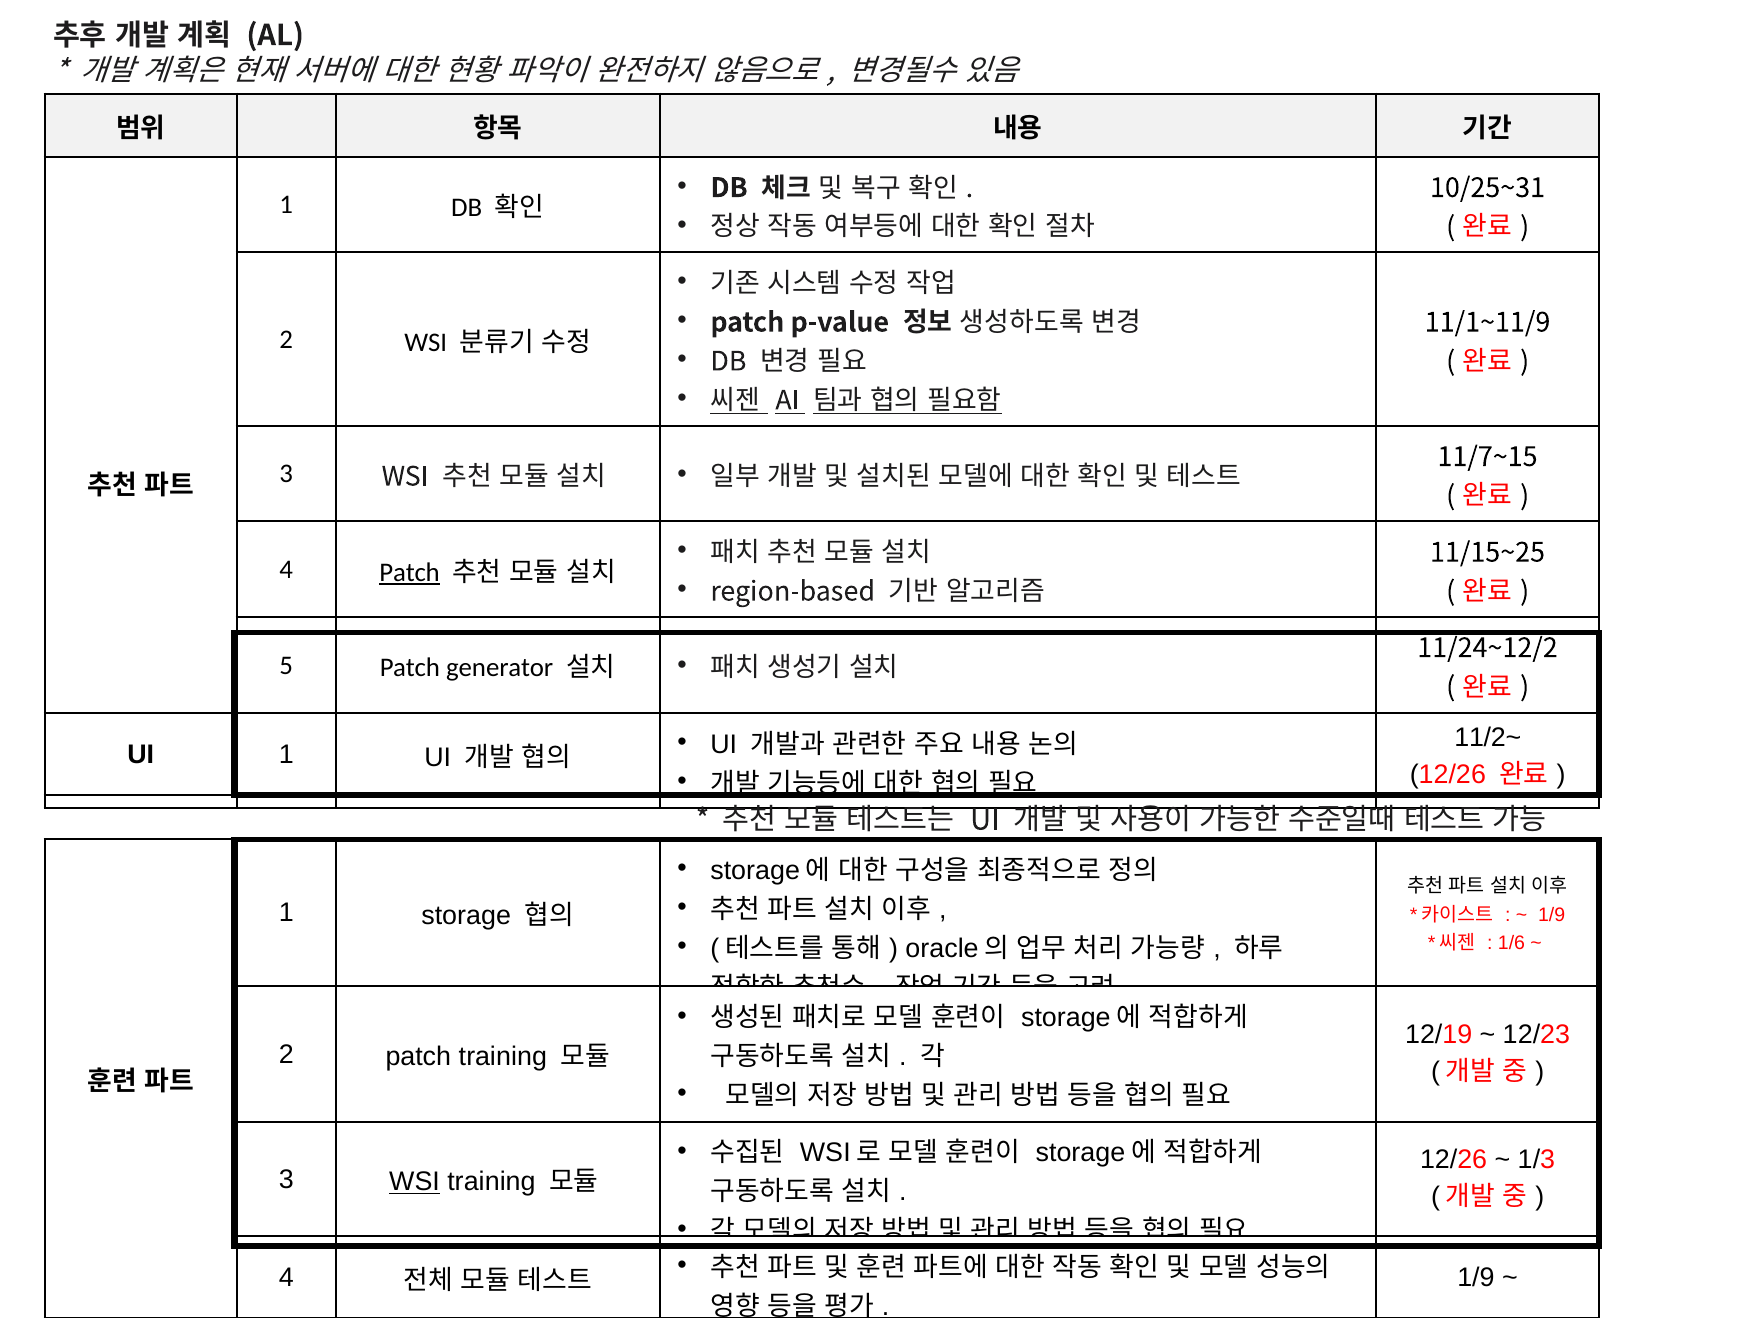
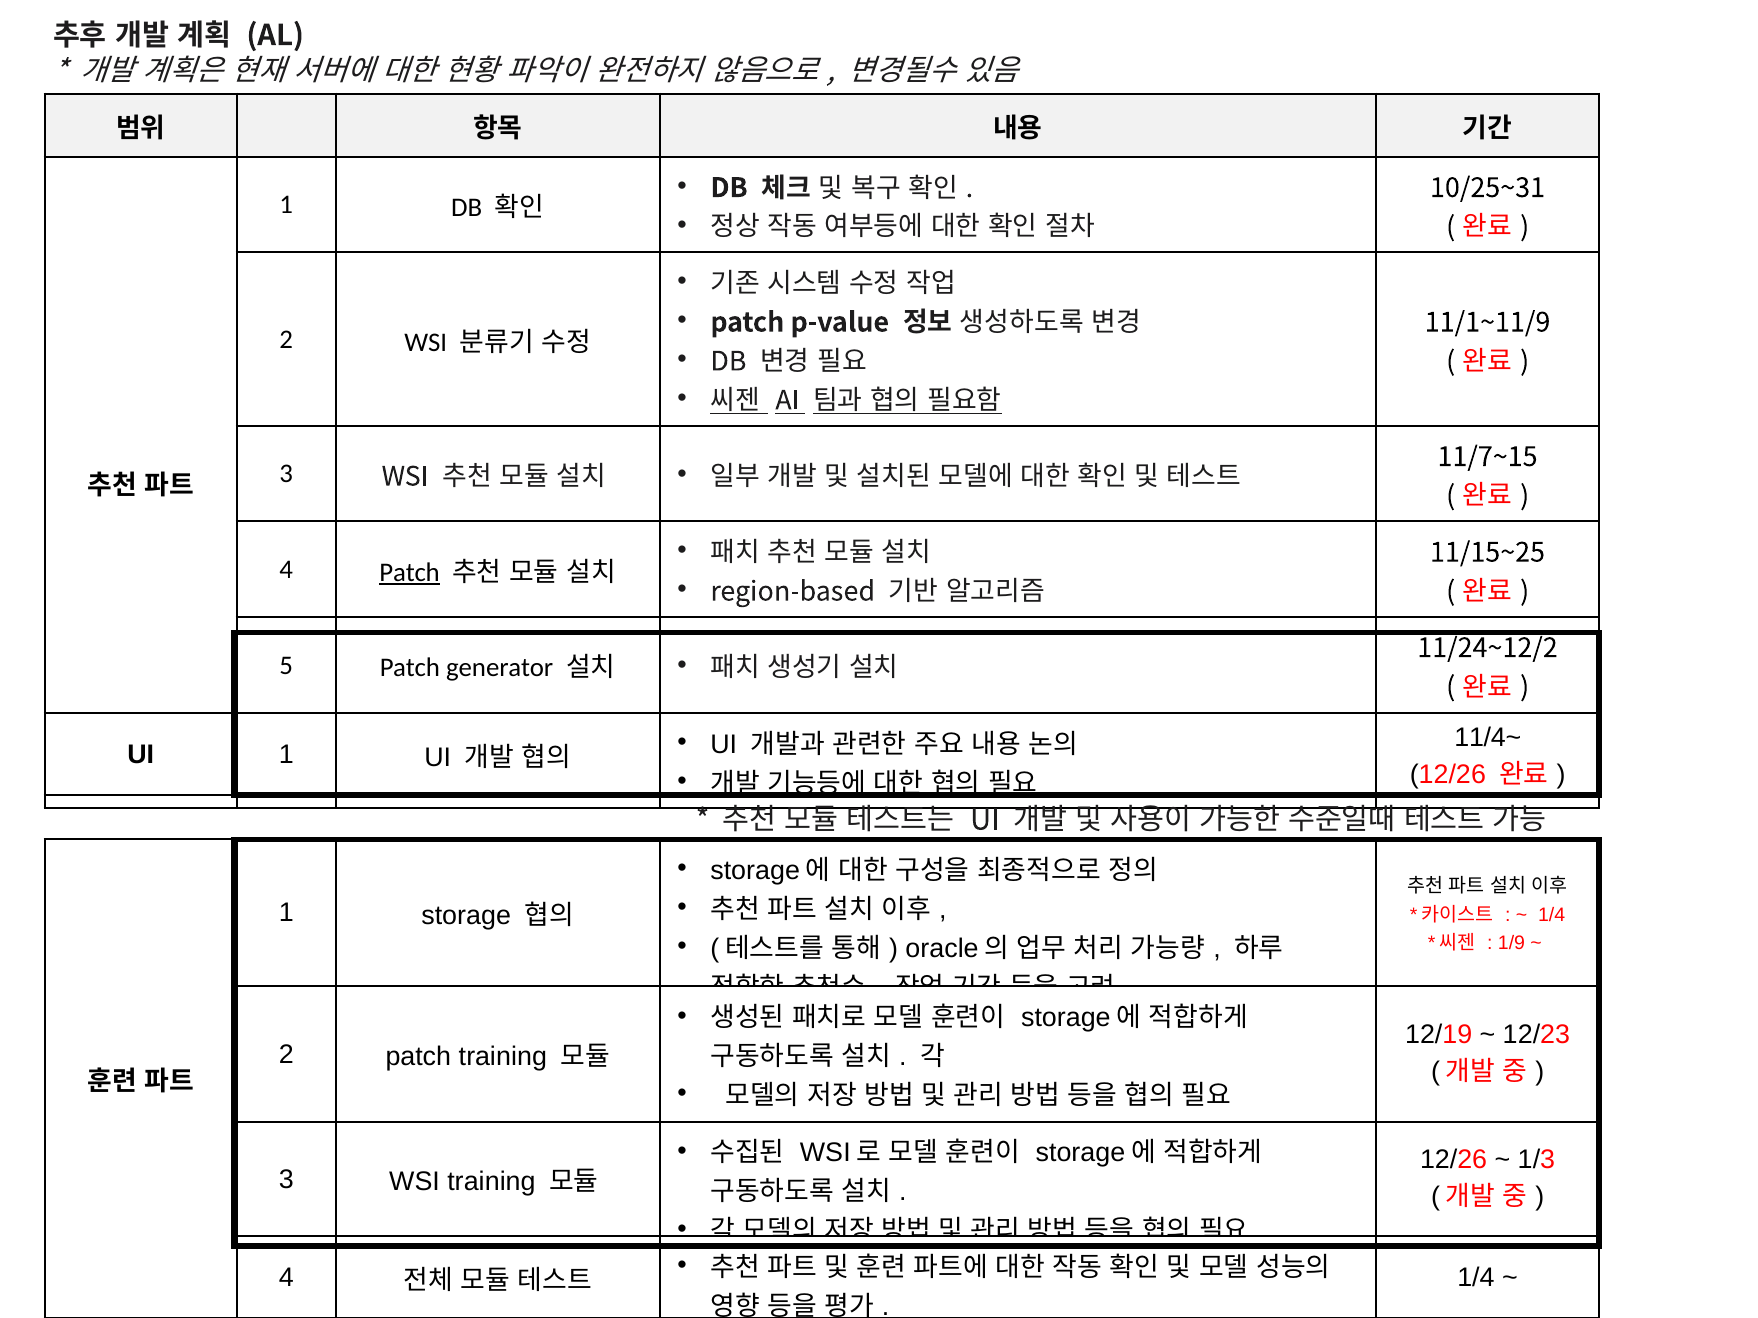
11/2~: 11/2~ -> 11/4~
1/9 at (1552, 915): 1/9 -> 1/4
1/6: 1/6 -> 1/9
WSI at (415, 1182) underline: present -> none
1/9 at (1476, 1278): 1/9 -> 1/4
